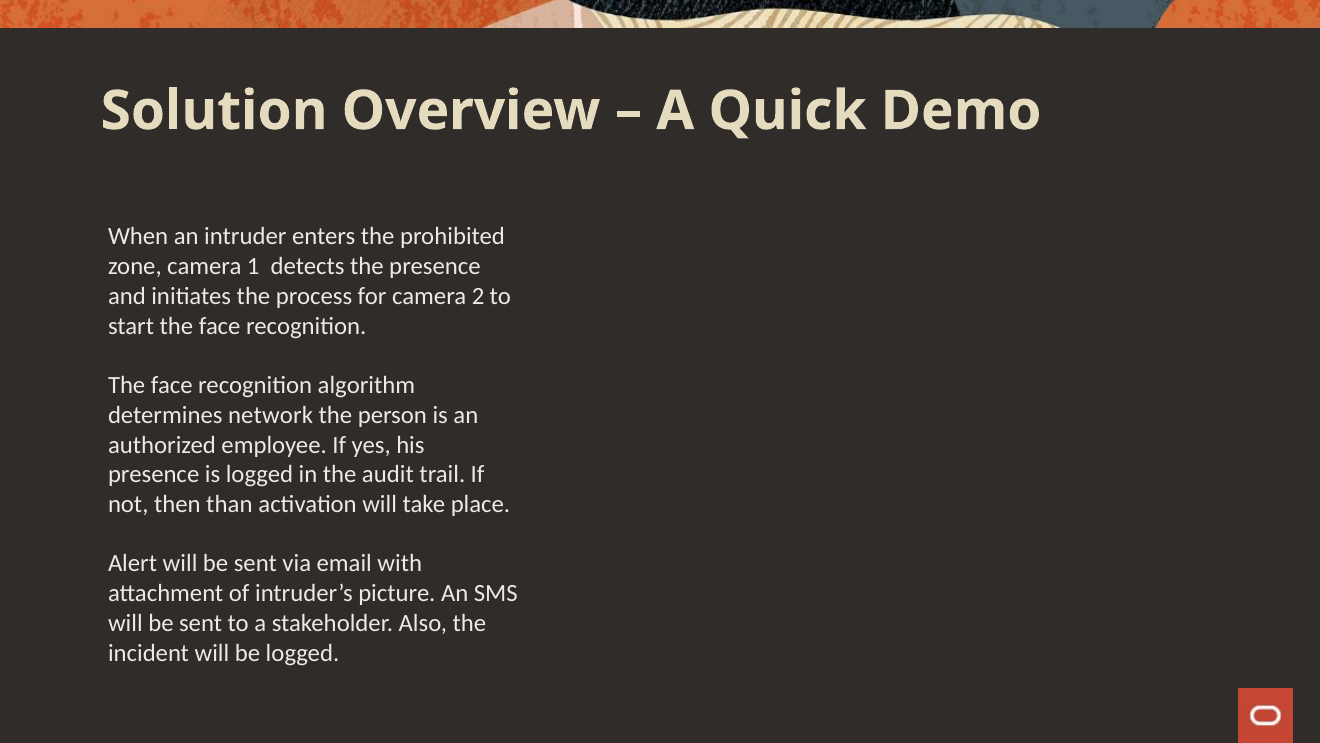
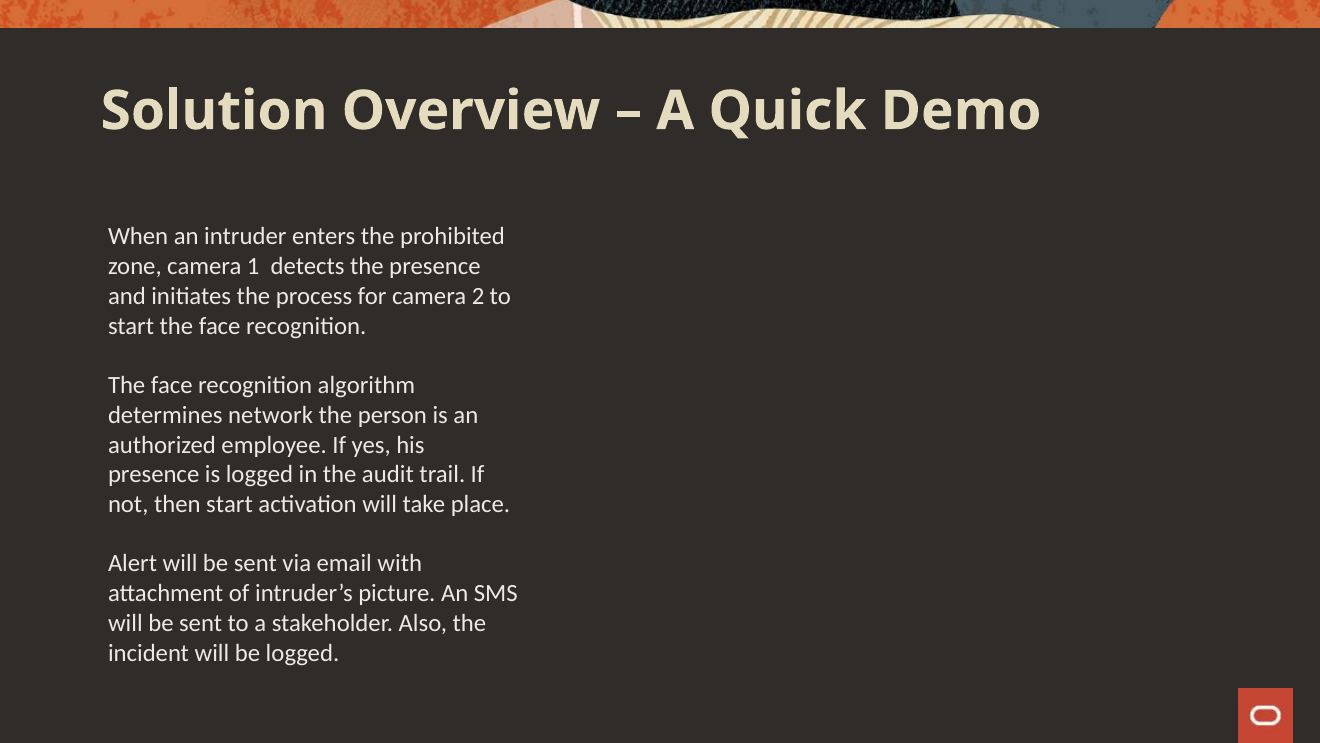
then than: than -> start
